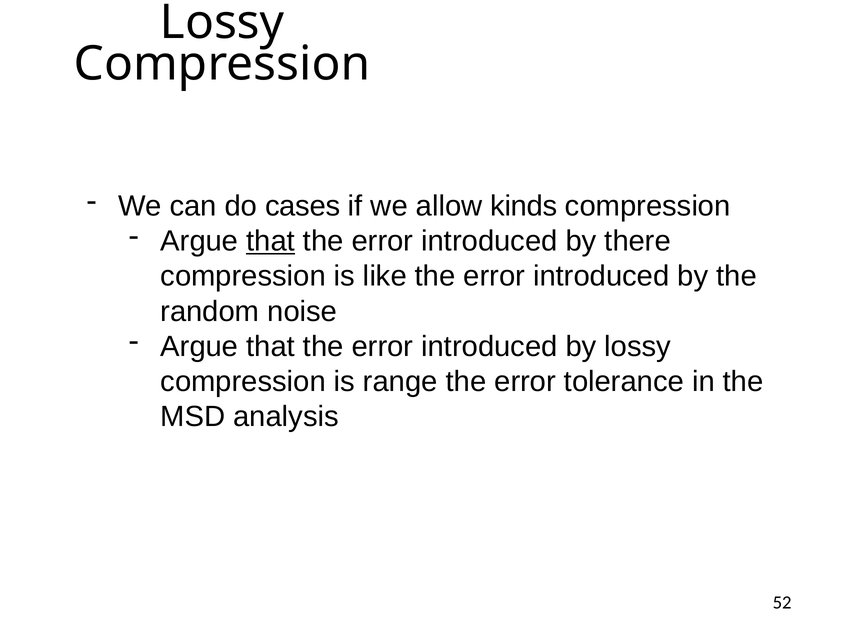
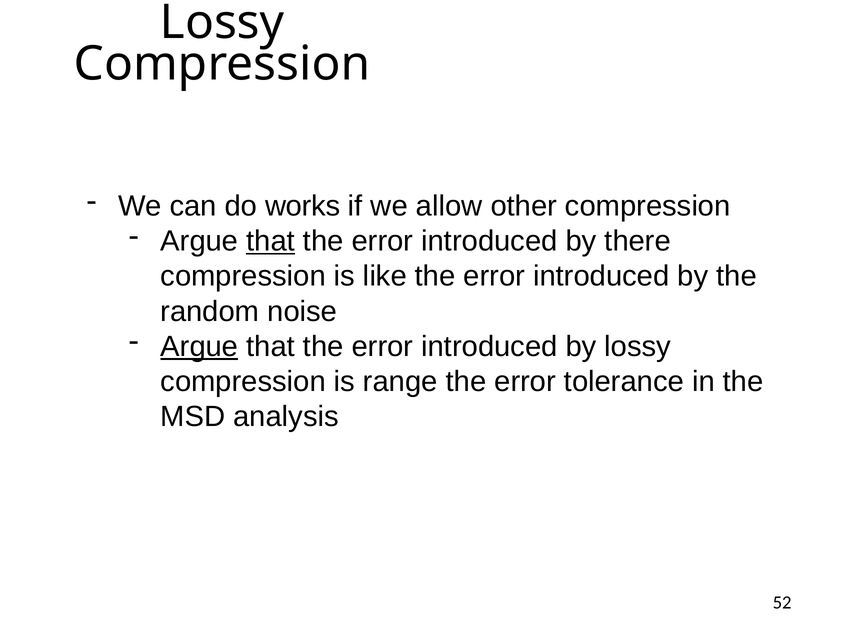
cases: cases -> works
kinds: kinds -> other
Argue at (199, 347) underline: none -> present
